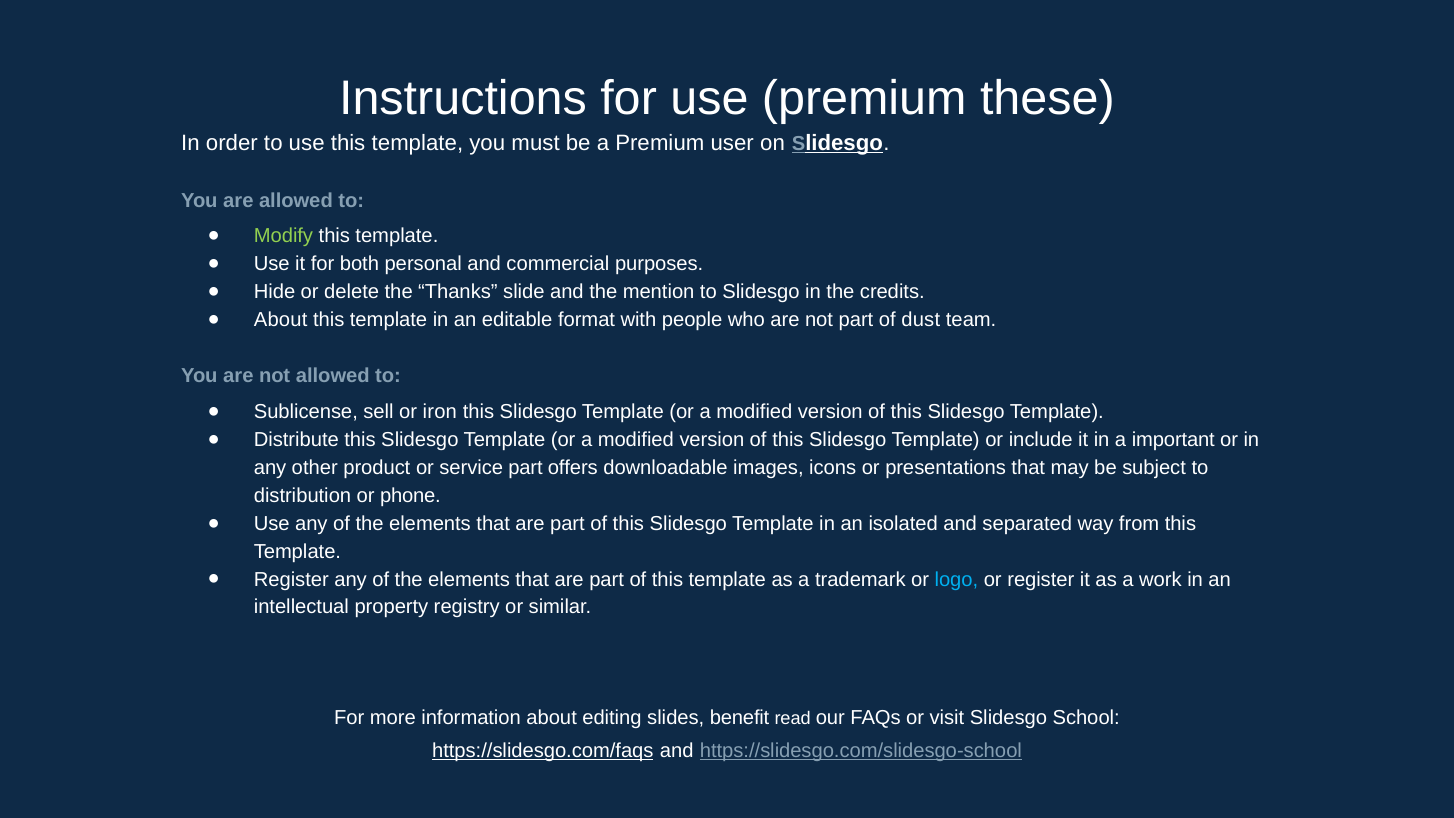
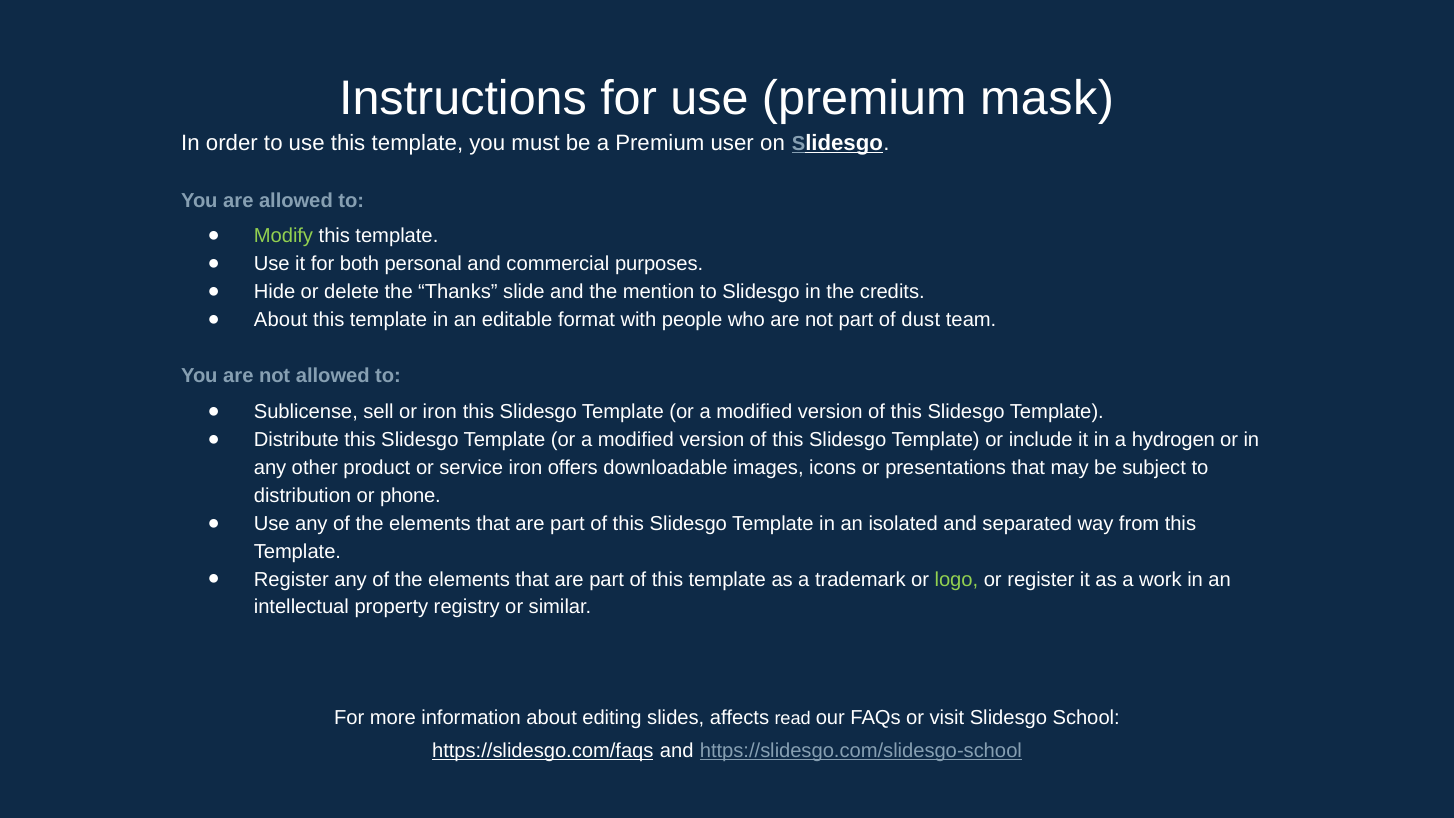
these: these -> mask
important: important -> hydrogen
service part: part -> iron
logo colour: light blue -> light green
benefit: benefit -> affects
